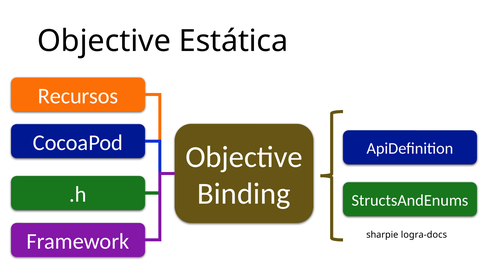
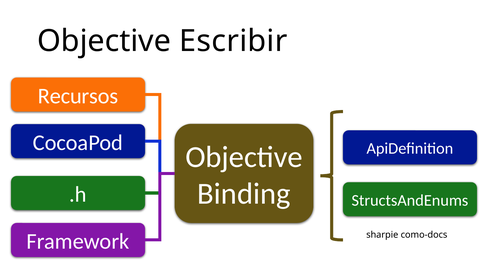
Estática: Estática -> Escribir
logra-docs: logra-docs -> como-docs
